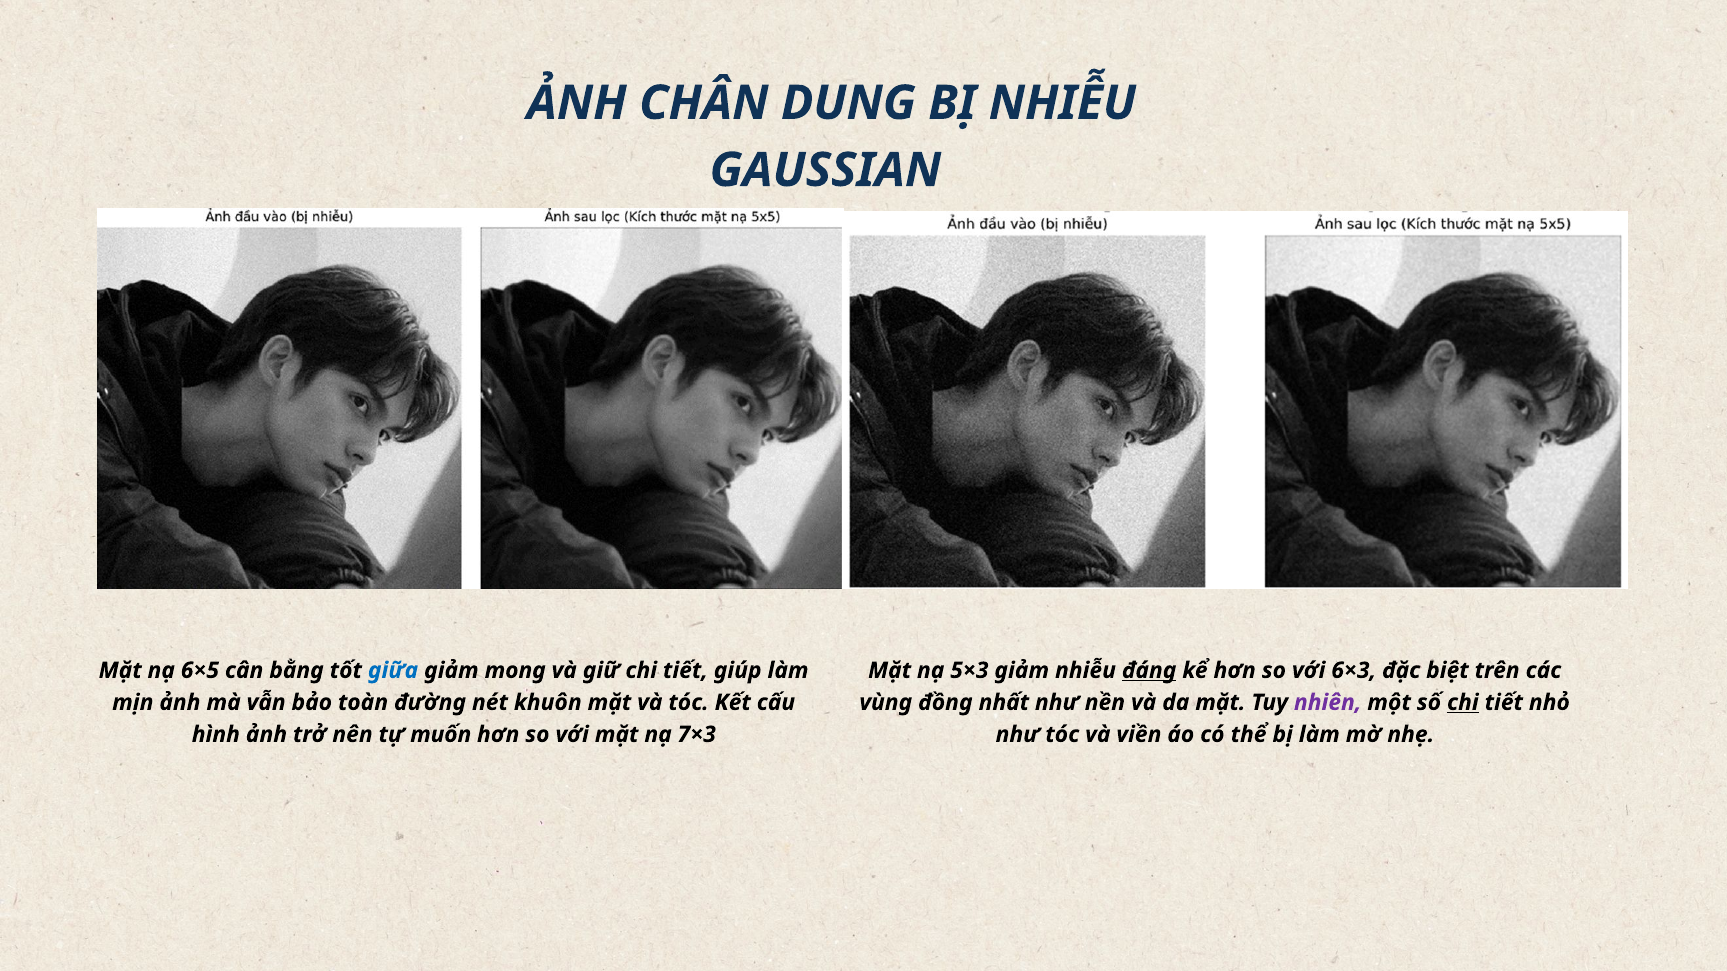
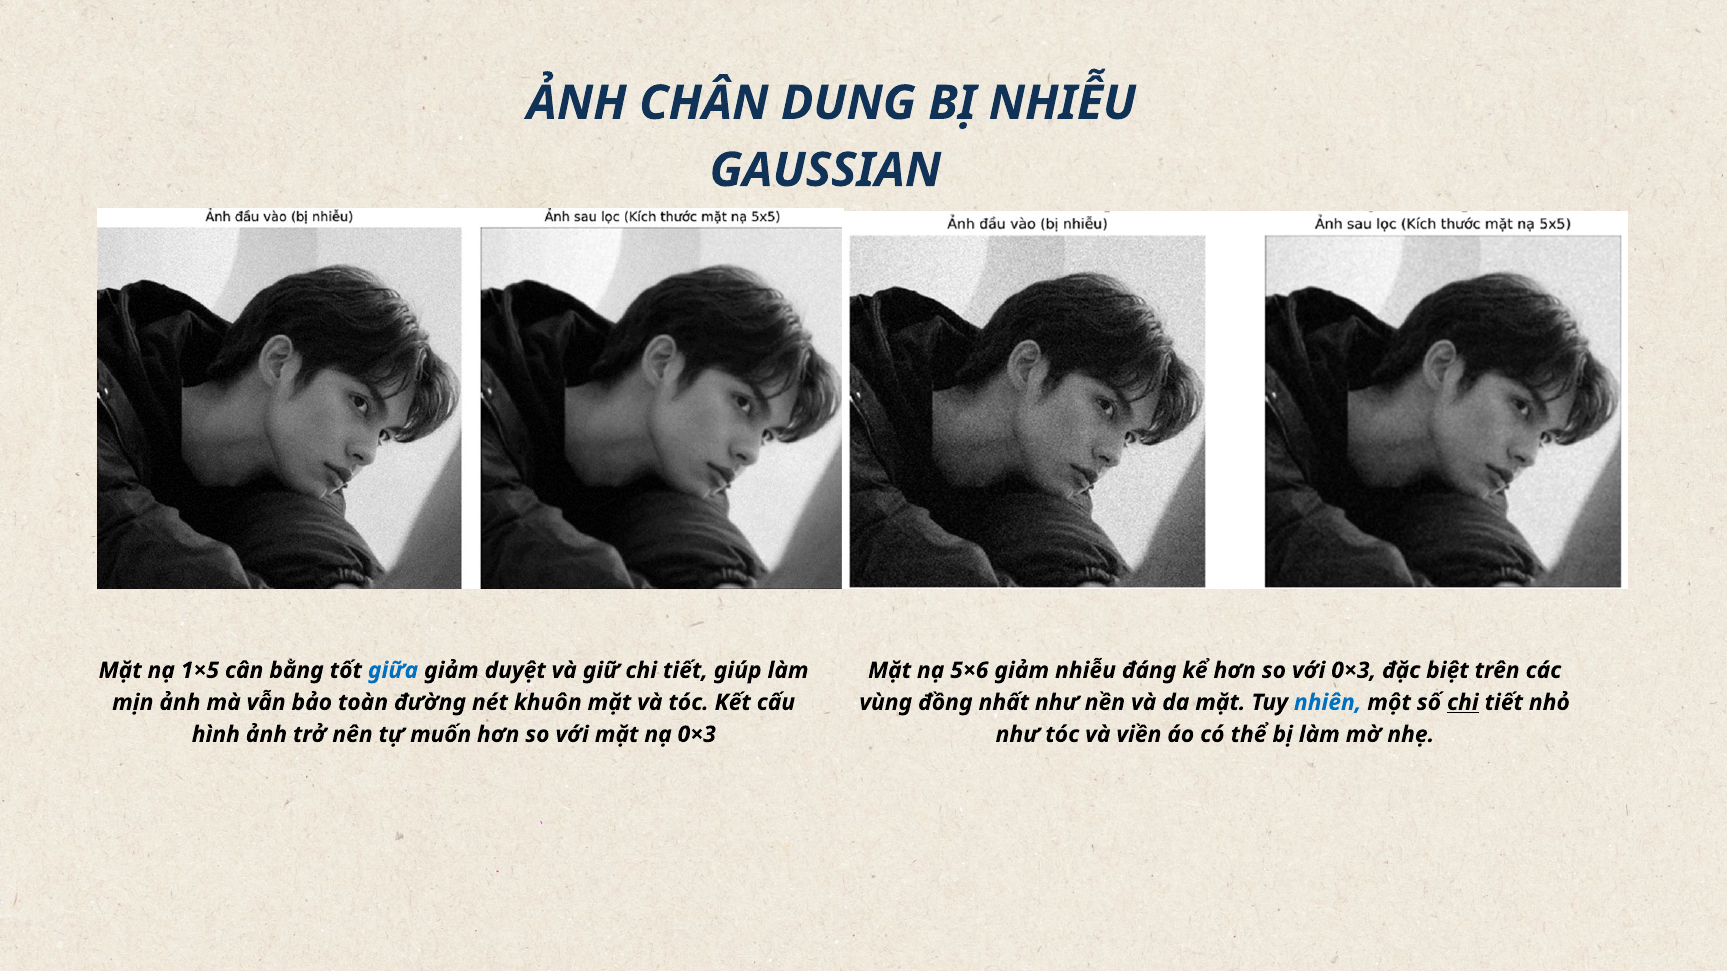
6×5: 6×5 -> 1×5
mong: mong -> duyệt
5×3: 5×3 -> 5×6
đáng underline: present -> none
với 6×3: 6×3 -> 0×3
nhiên colour: purple -> blue
nạ 7×3: 7×3 -> 0×3
